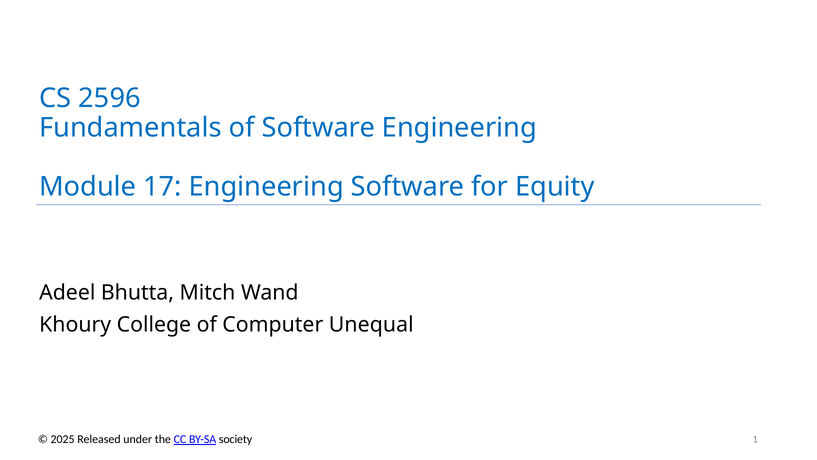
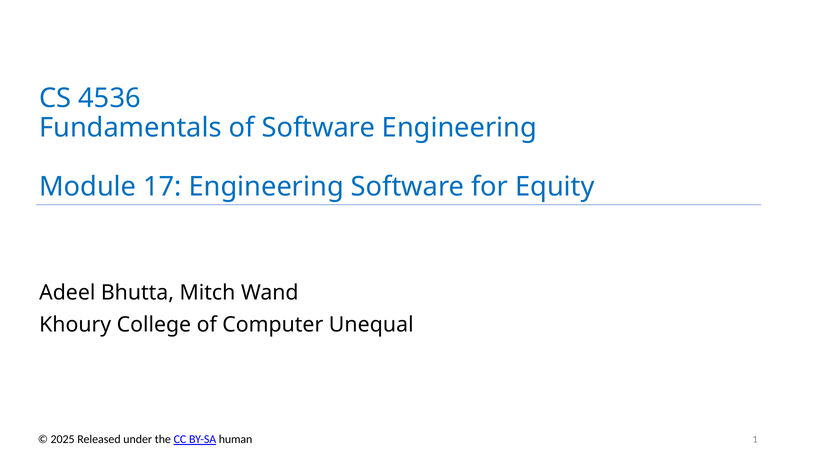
2596: 2596 -> 4536
society: society -> human
